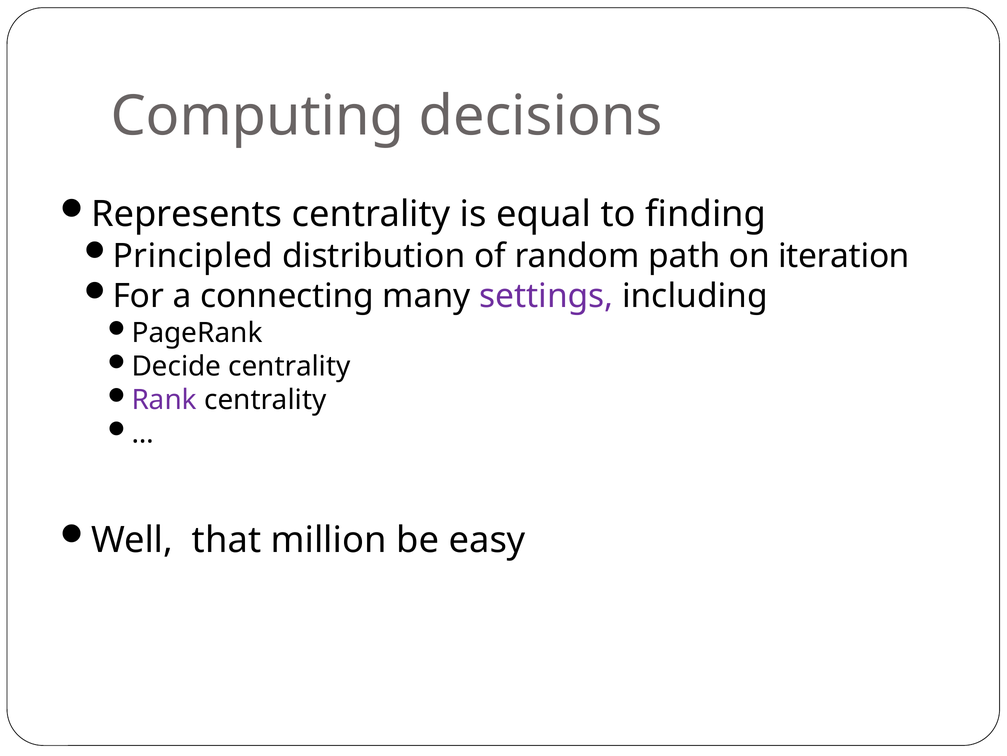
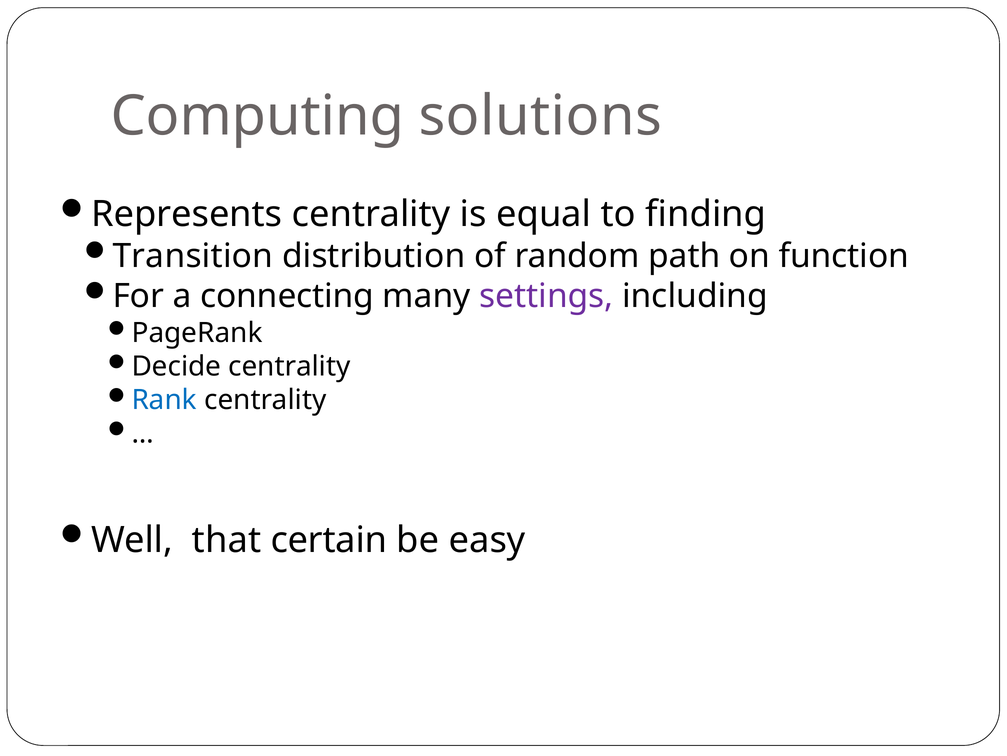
decisions: decisions -> solutions
Principled: Principled -> Transition
iteration: iteration -> function
Rank colour: purple -> blue
million: million -> certain
